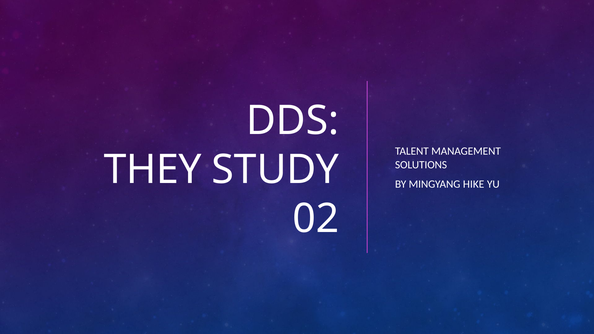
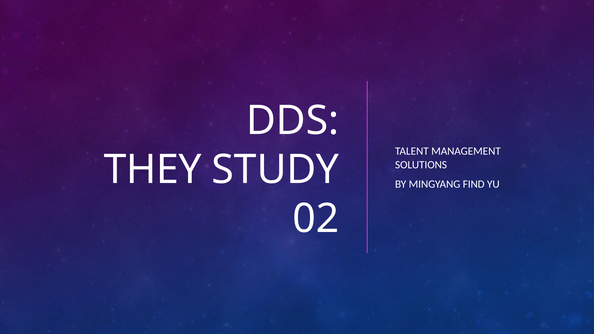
HIKE: HIKE -> FIND
